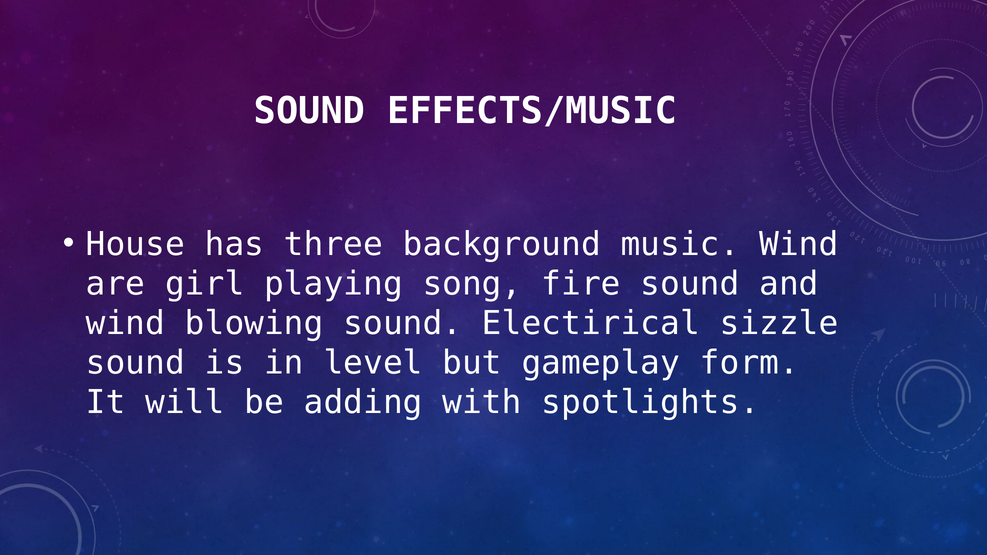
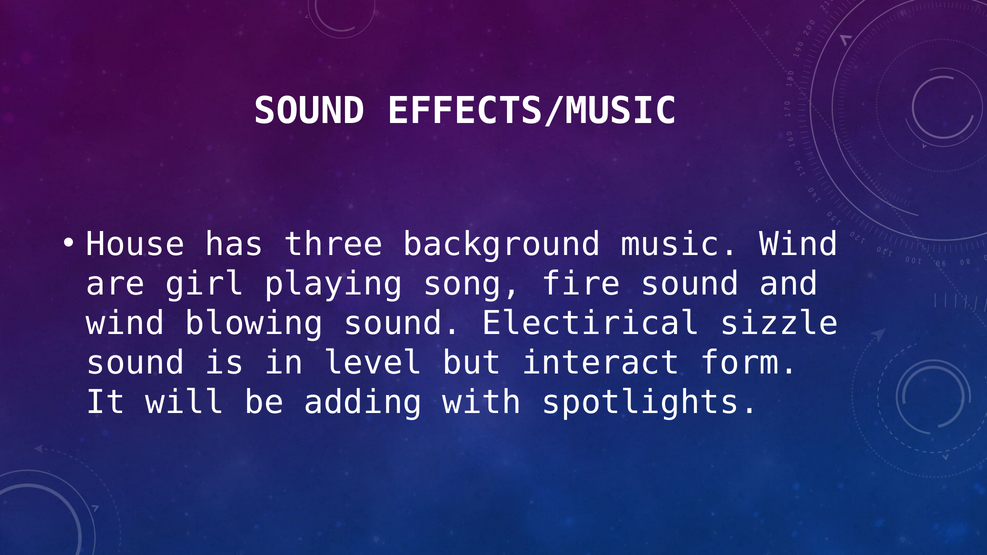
gameplay: gameplay -> interact
